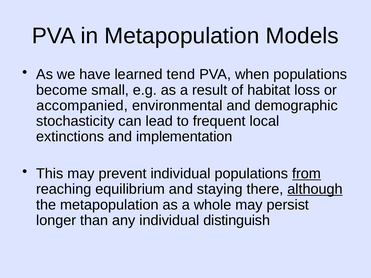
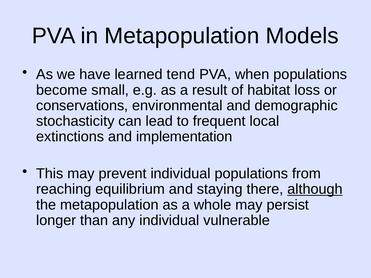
accompanied: accompanied -> conservations
from underline: present -> none
distinguish: distinguish -> vulnerable
